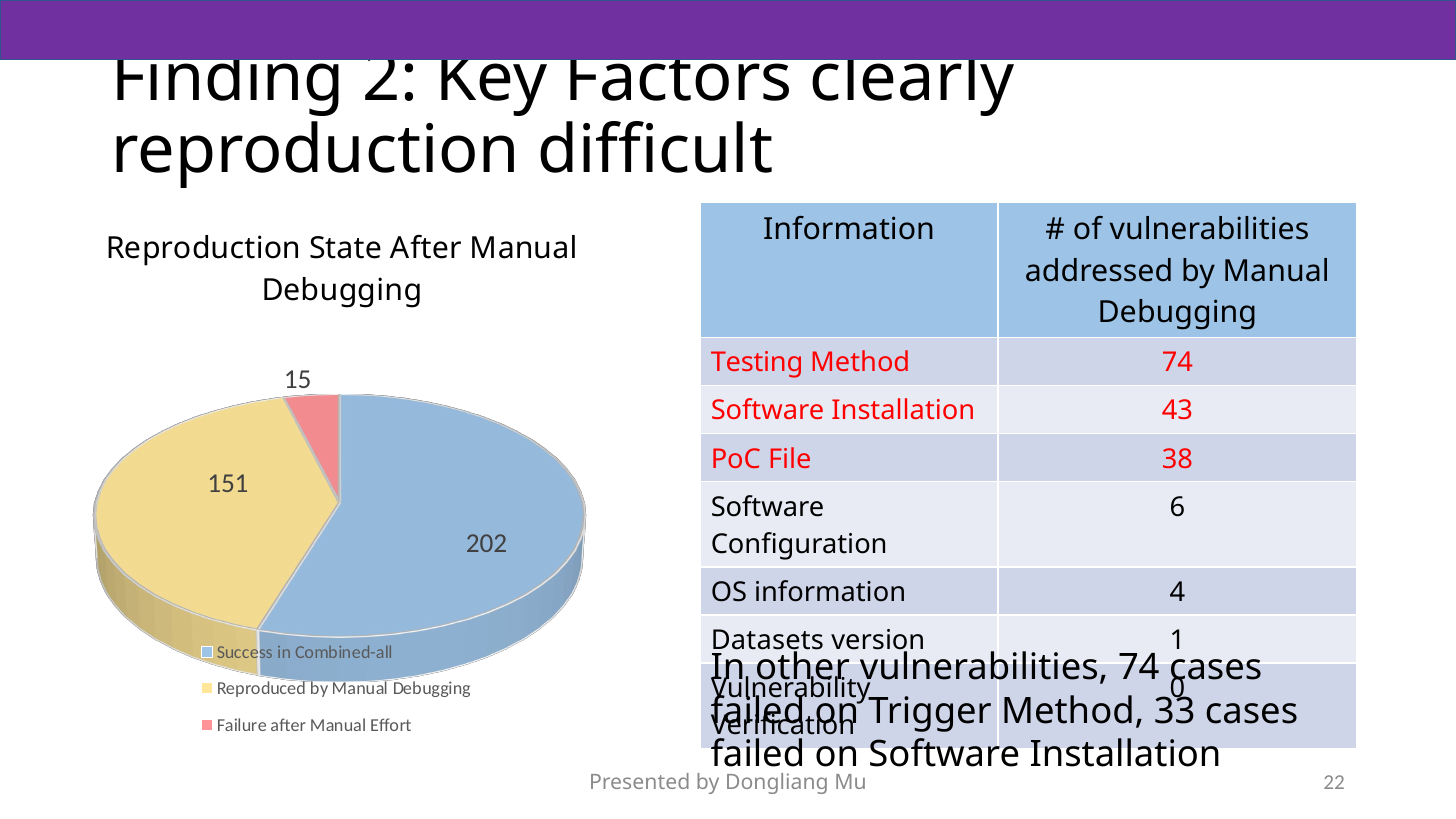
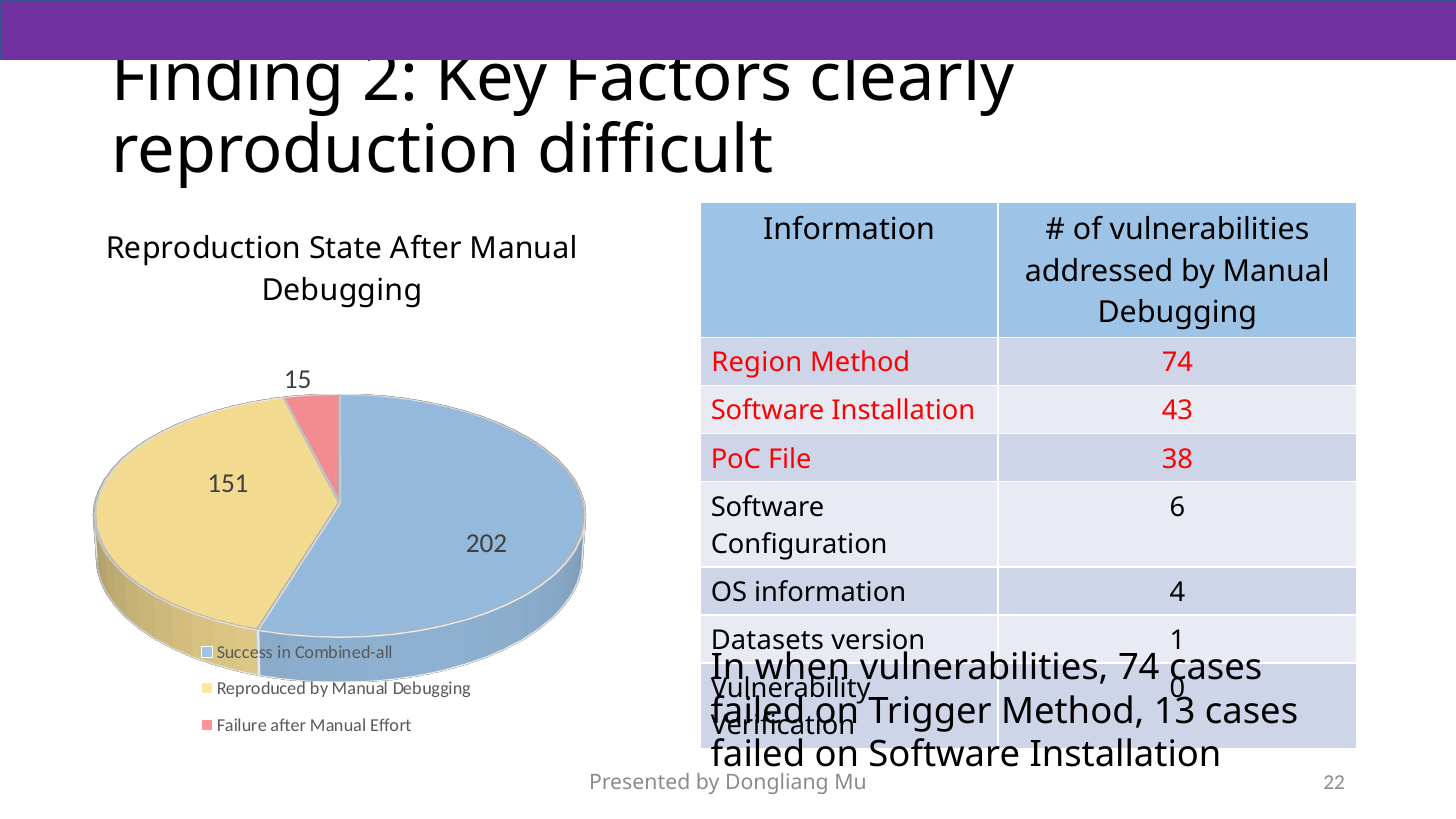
Testing at (757, 363): Testing -> Region
other: other -> when
33: 33 -> 13
